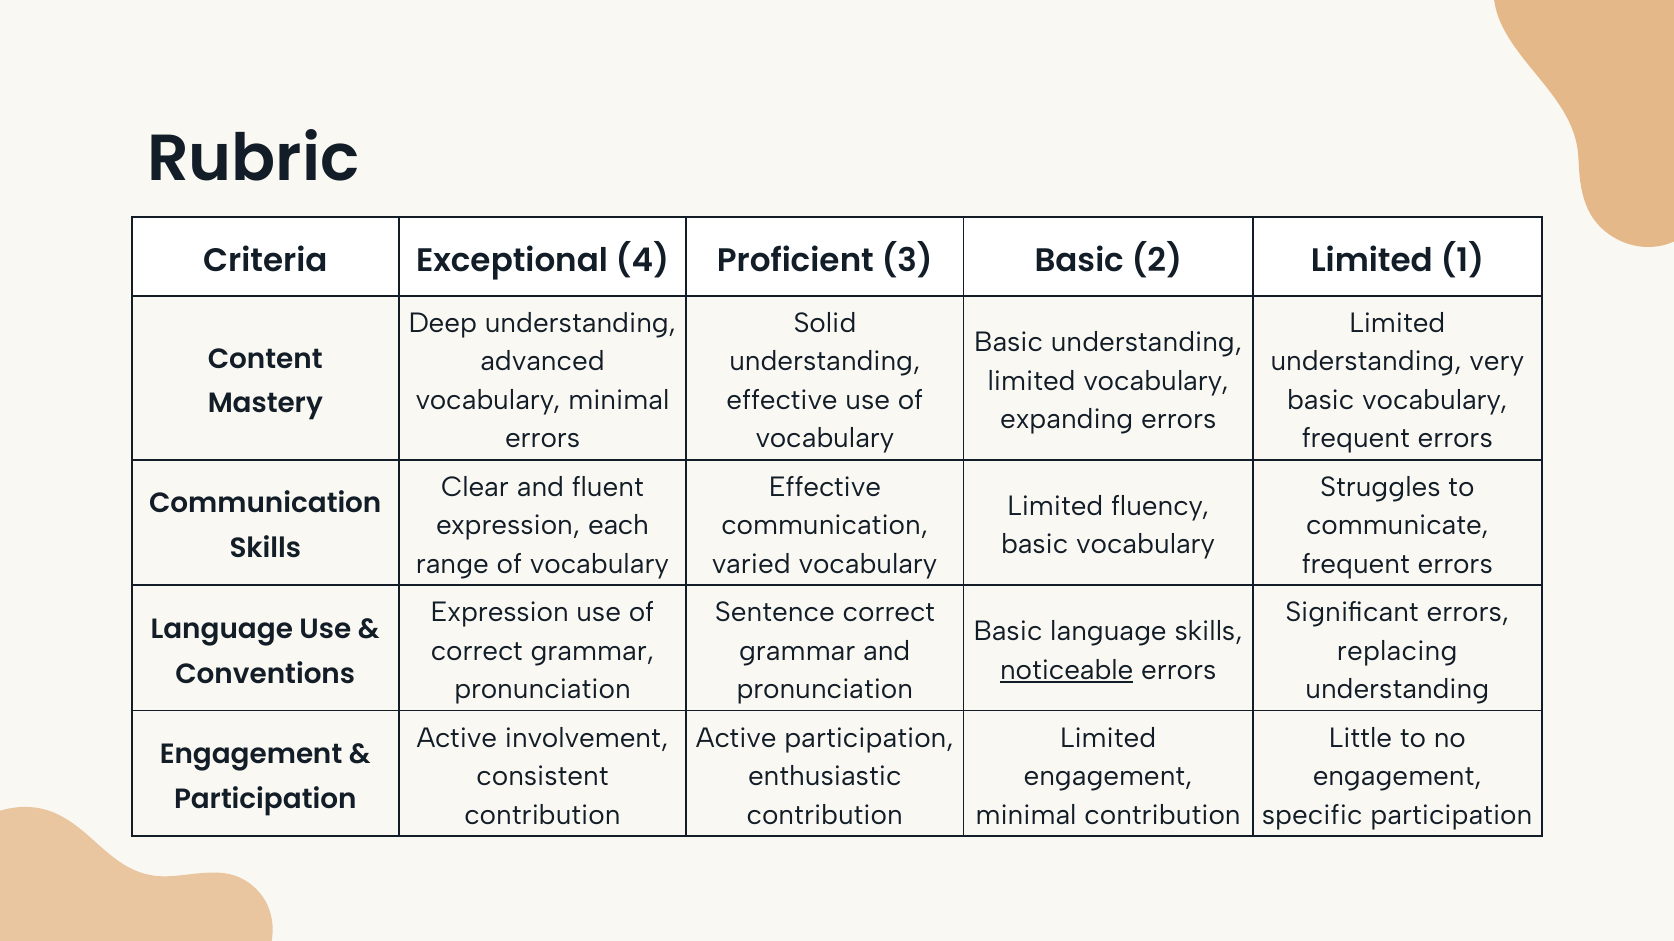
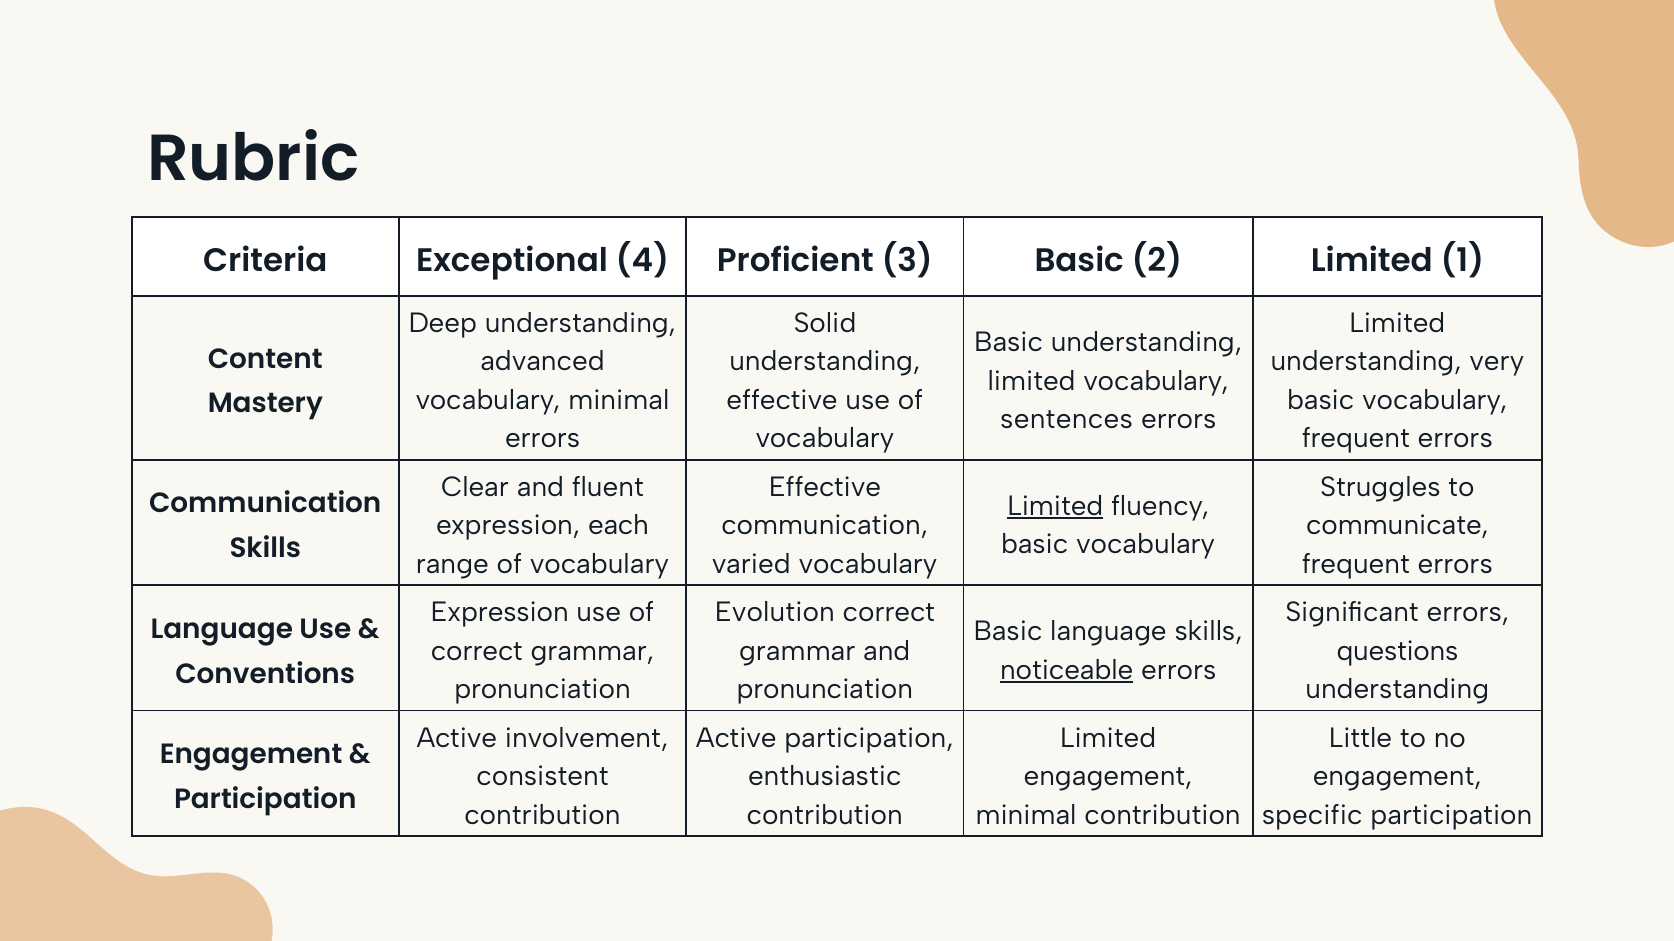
expanding: expanding -> sentences
Limited at (1055, 507) underline: none -> present
Sentence: Sentence -> Evolution
replacing: replacing -> questions
